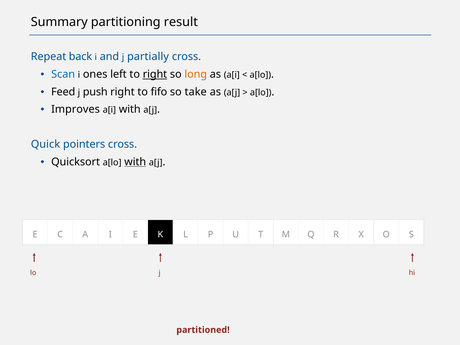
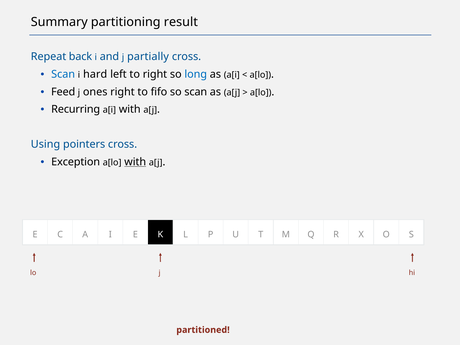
ones: ones -> hard
right at (155, 74) underline: present -> none
long colour: orange -> blue
push: push -> ones
so take: take -> scan
Improves: Improves -> Recurring
Quick: Quick -> Using
Quicksort: Quicksort -> Exception
